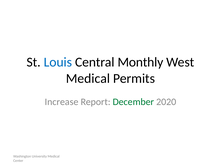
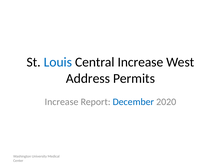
Central Monthly: Monthly -> Increase
Medical at (88, 78): Medical -> Address
December colour: green -> blue
